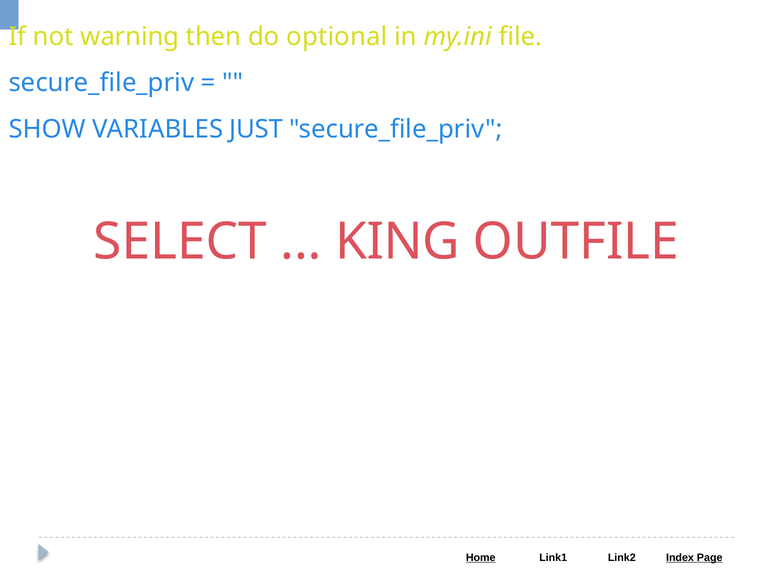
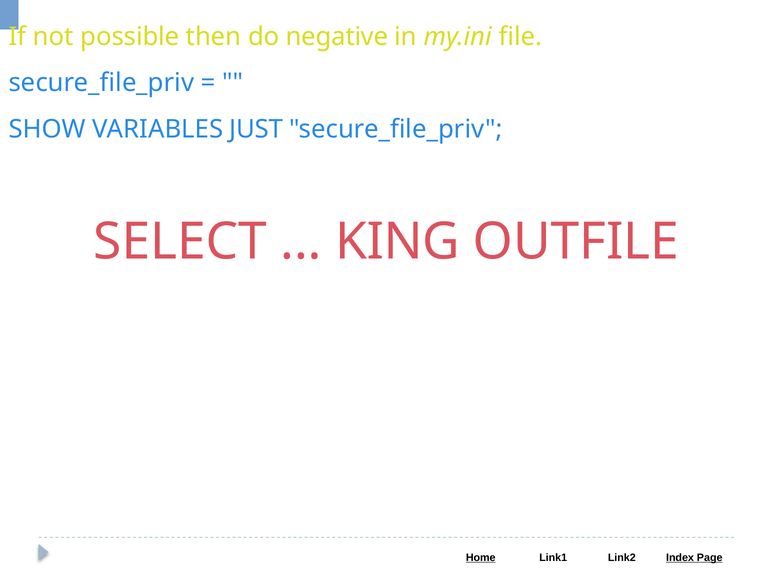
warning: warning -> possible
optional: optional -> negative
